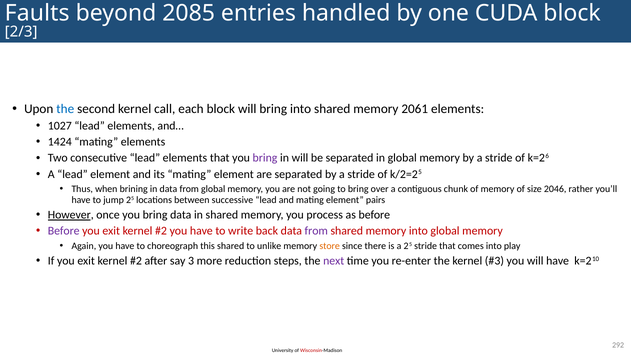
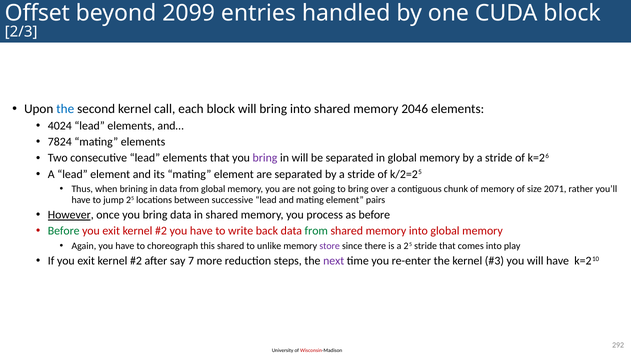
Faults: Faults -> Offset
2085: 2085 -> 2099
2061: 2061 -> 2046
1027: 1027 -> 4024
1424: 1424 -> 7824
2046: 2046 -> 2071
Before at (64, 231) colour: purple -> green
from at (316, 231) colour: purple -> green
store colour: orange -> purple
3: 3 -> 7
